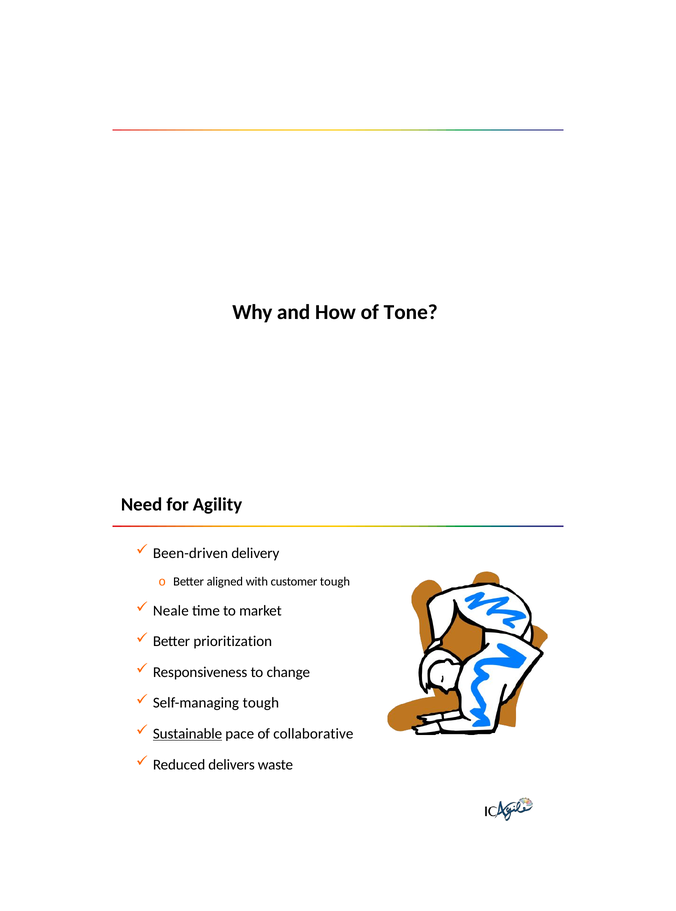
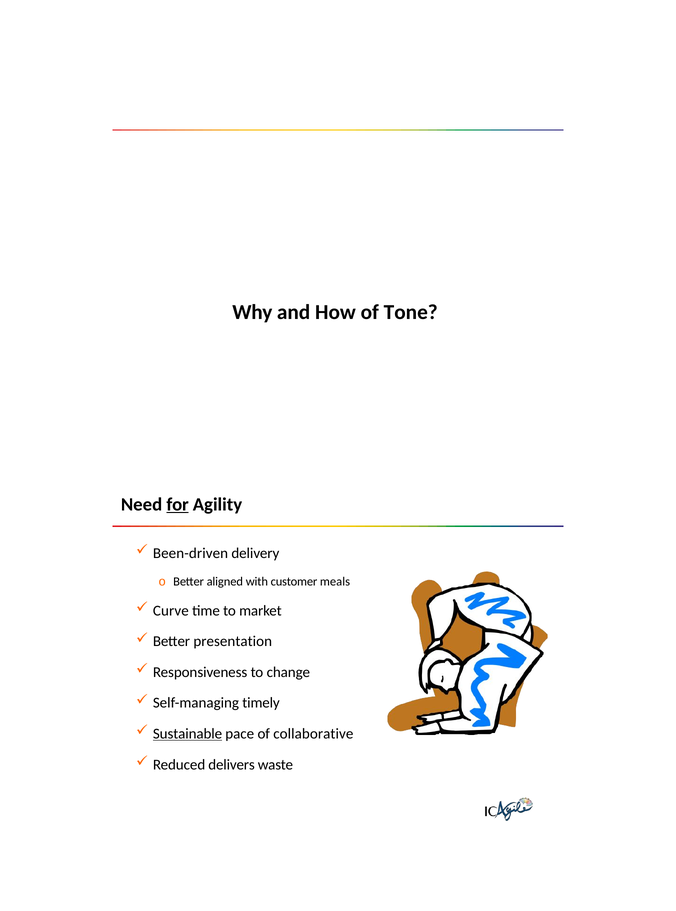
for underline: none -> present
customer tough: tough -> meals
Neale: Neale -> Curve
prioritization: prioritization -> presentation
Self-managing tough: tough -> timely
